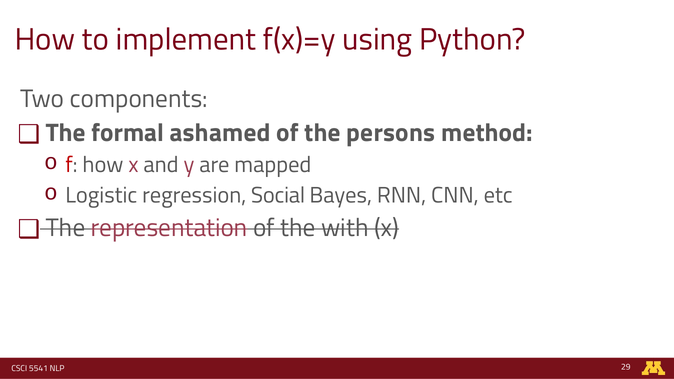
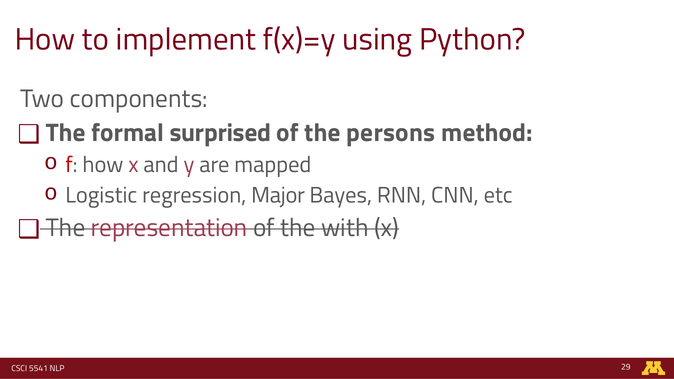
ashamed: ashamed -> surprised
Social: Social -> Major
